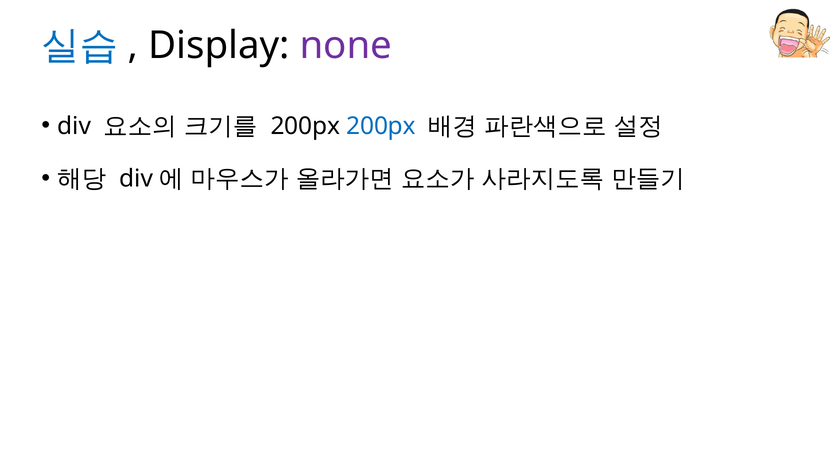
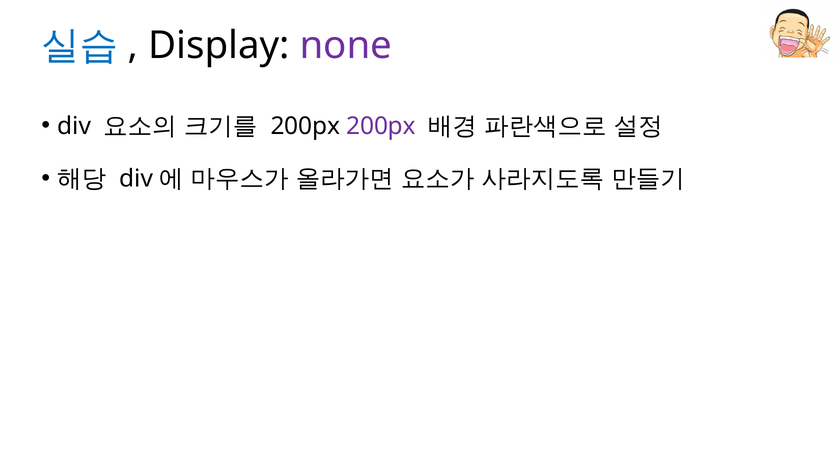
200px at (381, 126) colour: blue -> purple
